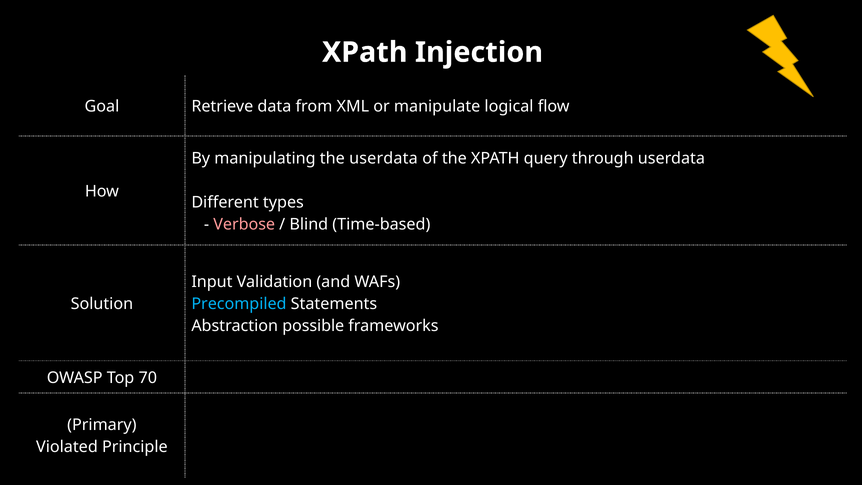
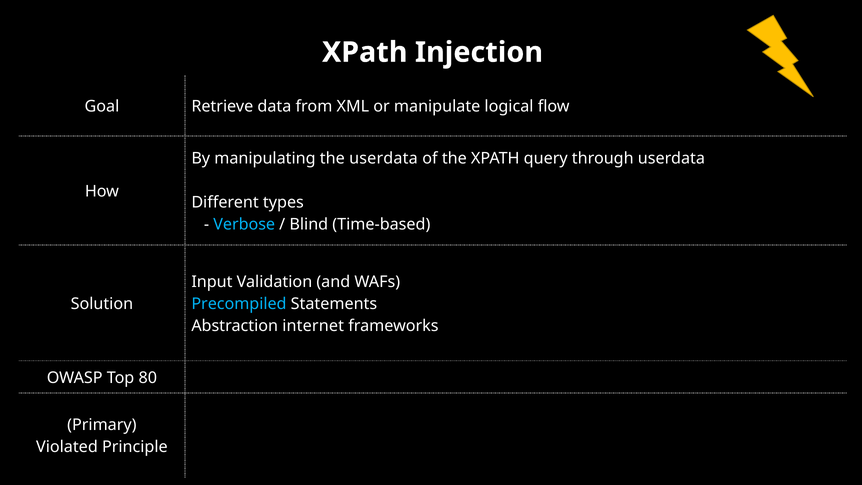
Verbose colour: pink -> light blue
possible: possible -> internet
70: 70 -> 80
